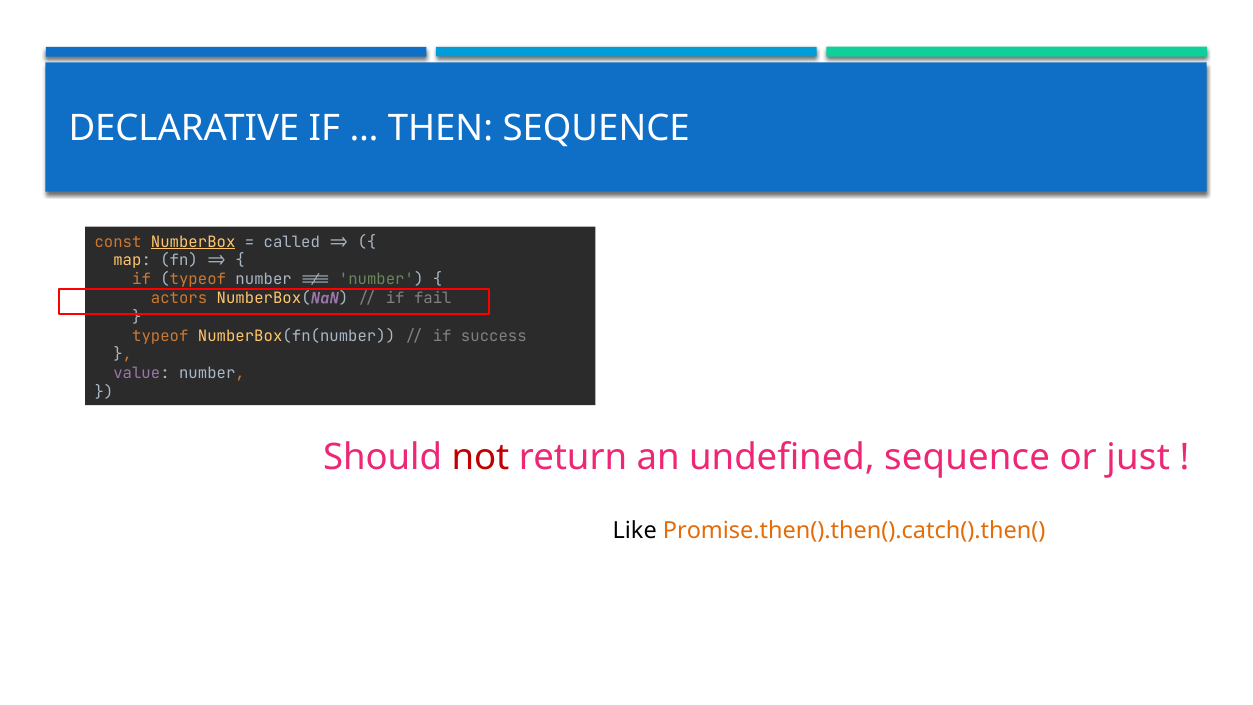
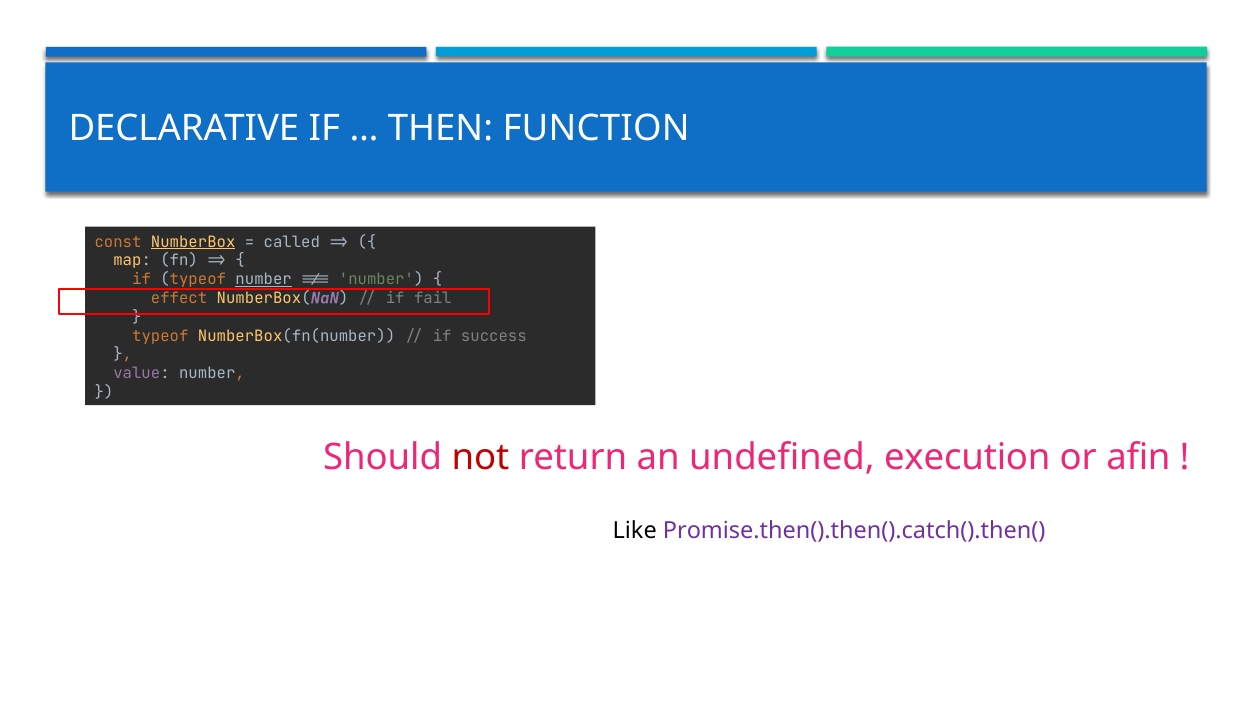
THEN SEQUENCE: SEQUENCE -> FUNCTION
number at (264, 279) underline: none -> present
actors: actors -> effect
undefined sequence: sequence -> execution
just: just -> afin
Promise.then().then().catch().then( colour: orange -> purple
